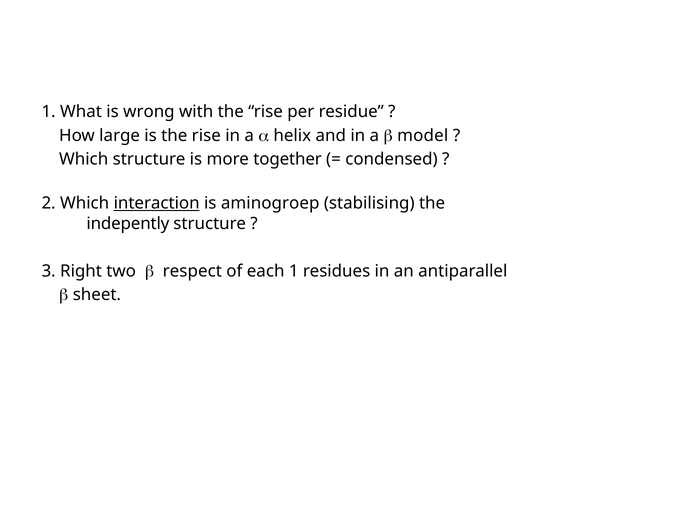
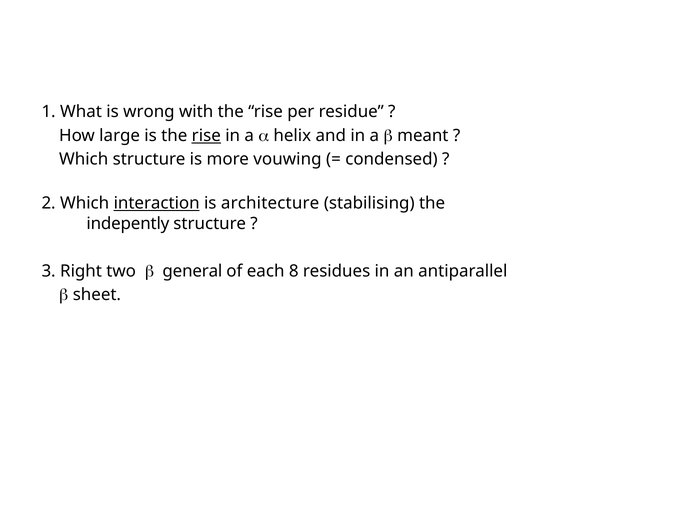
rise at (206, 136) underline: none -> present
model: model -> meant
together: together -> vouwing
aminogroep: aminogroep -> architecture
respect: respect -> general
each 1: 1 -> 8
